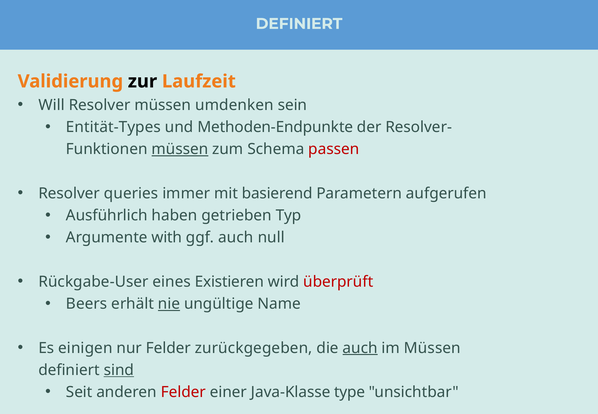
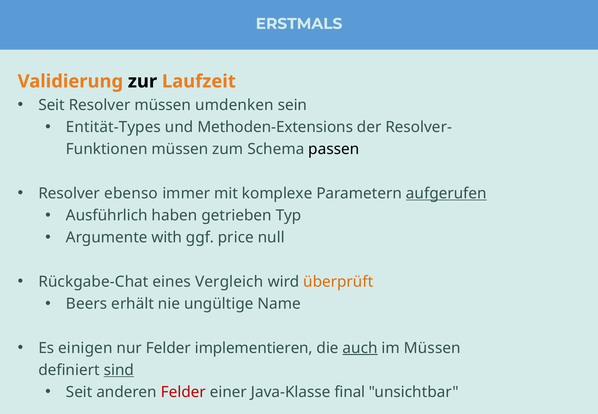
DEFINIERT at (299, 24): DEFINIERT -> ERSTMALS
Will at (52, 105): Will -> Seit
Methoden-Endpunkte: Methoden-Endpunkte -> Methoden-Extensions
müssen at (180, 149) underline: present -> none
passen colour: red -> black
queries: queries -> ebenso
basierend: basierend -> komplexe
aufgerufen underline: none -> present
ggf auch: auch -> price
Rückgabe-User: Rückgabe-User -> Rückgabe-Chat
Existieren: Existieren -> Vergleich
überprüft colour: red -> orange
nie underline: present -> none
zurückgegeben: zurückgegeben -> implementieren
type: type -> final
